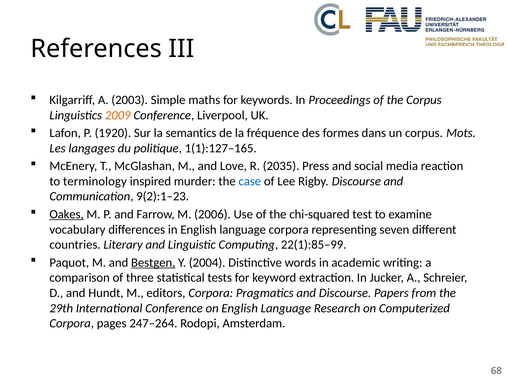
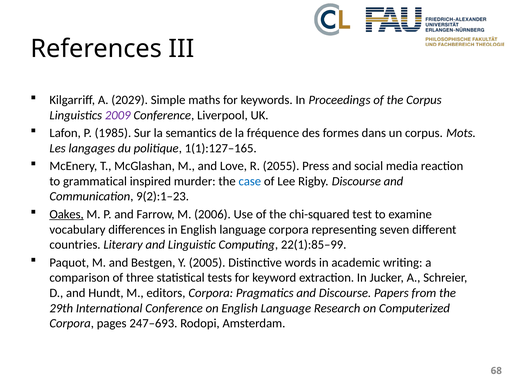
2003: 2003 -> 2029
2009 colour: orange -> purple
1920: 1920 -> 1985
2035: 2035 -> 2055
terminology: terminology -> grammatical
Bestgen underline: present -> none
2004: 2004 -> 2005
247–264: 247–264 -> 247–693
